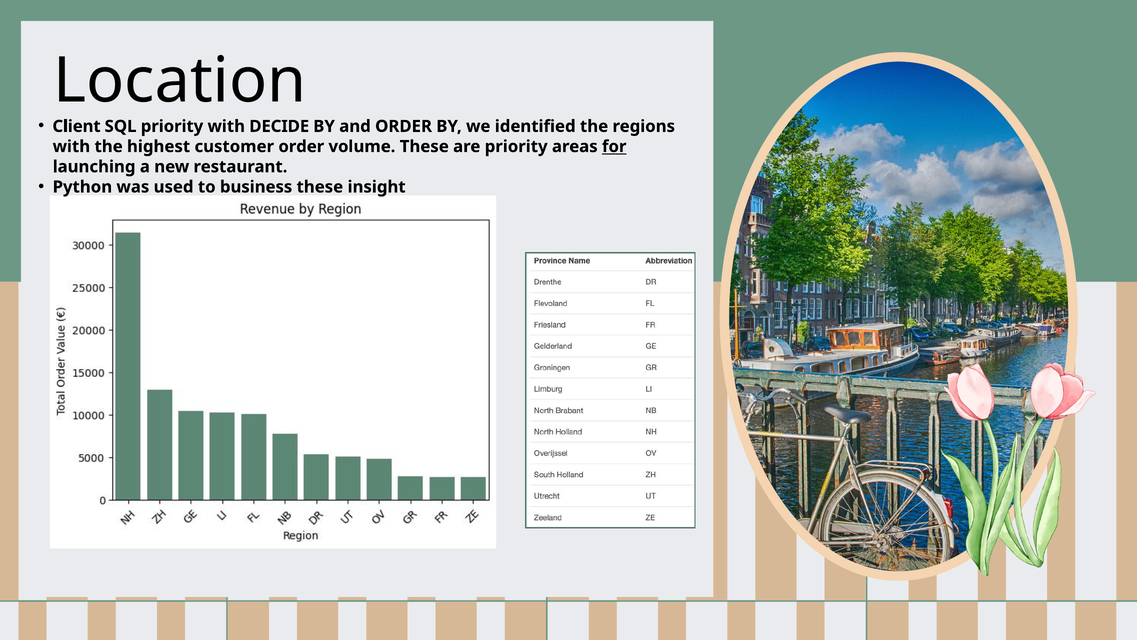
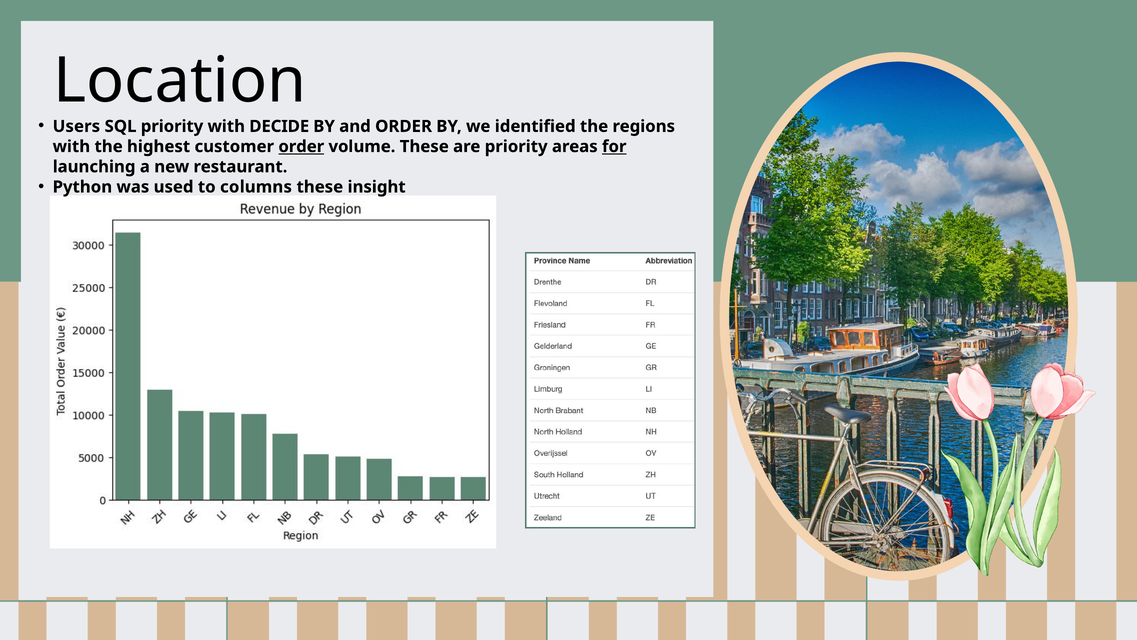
Client: Client -> Users
order at (301, 146) underline: none -> present
business: business -> columns
